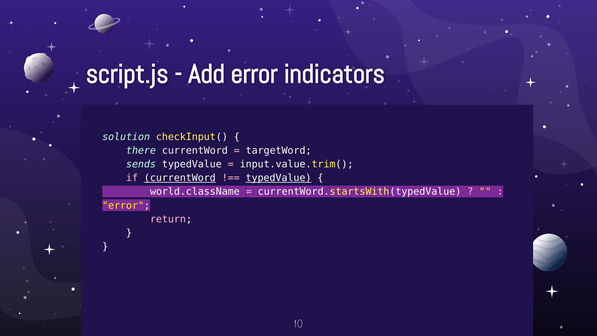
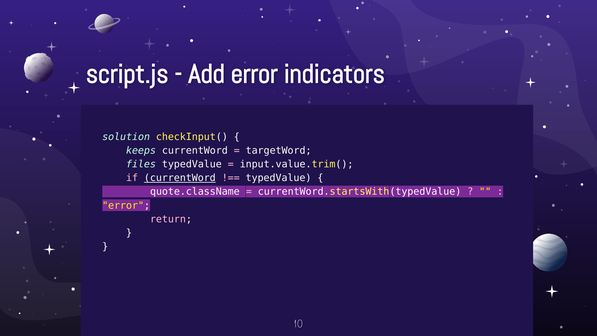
there: there -> keeps
sends: sends -> files
typedValue at (279, 178) underline: present -> none
world.className: world.className -> quote.className
